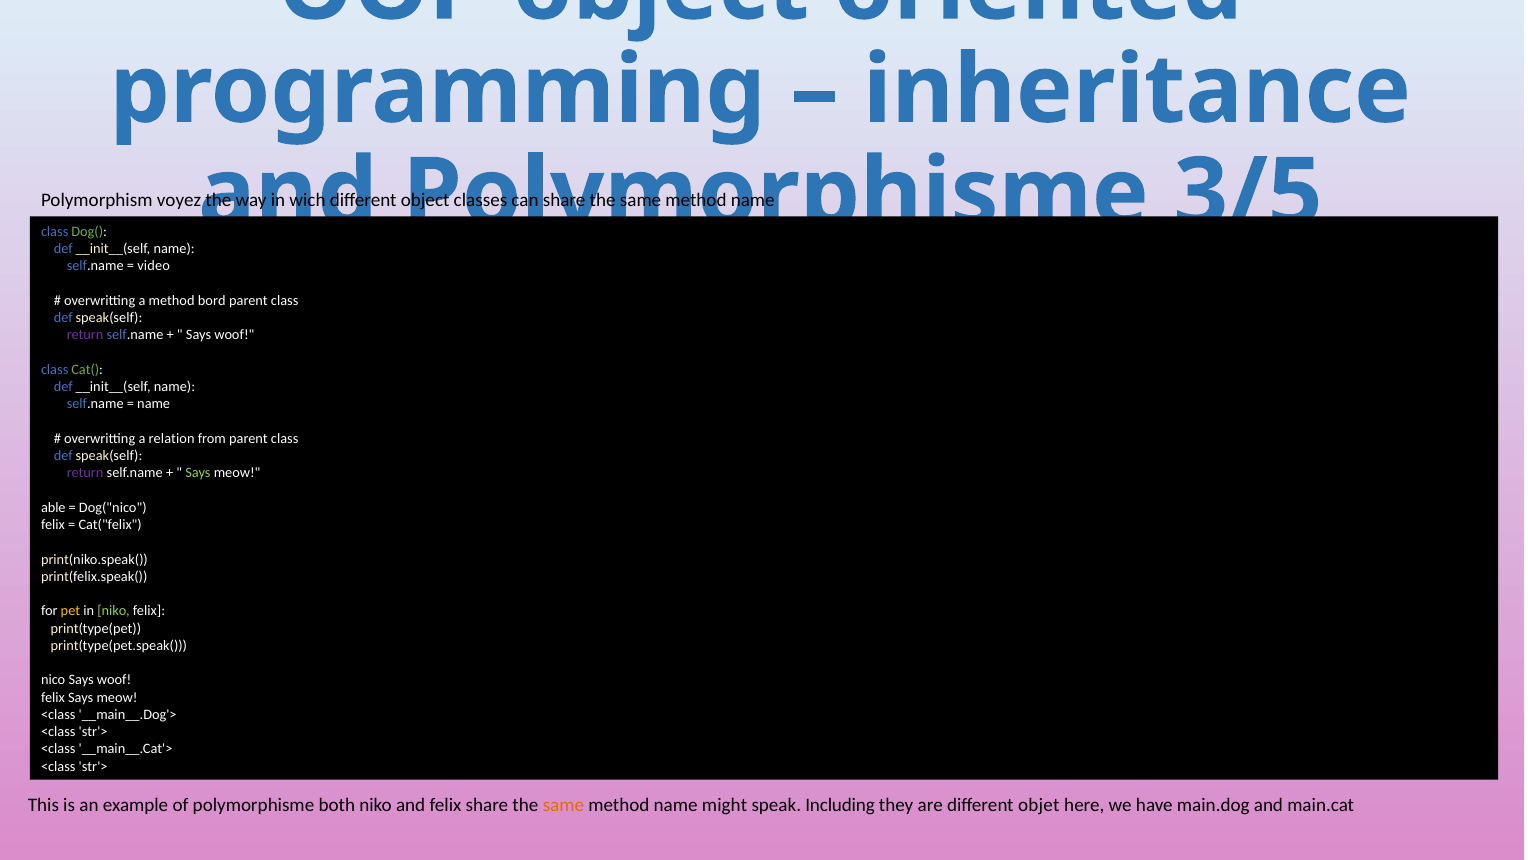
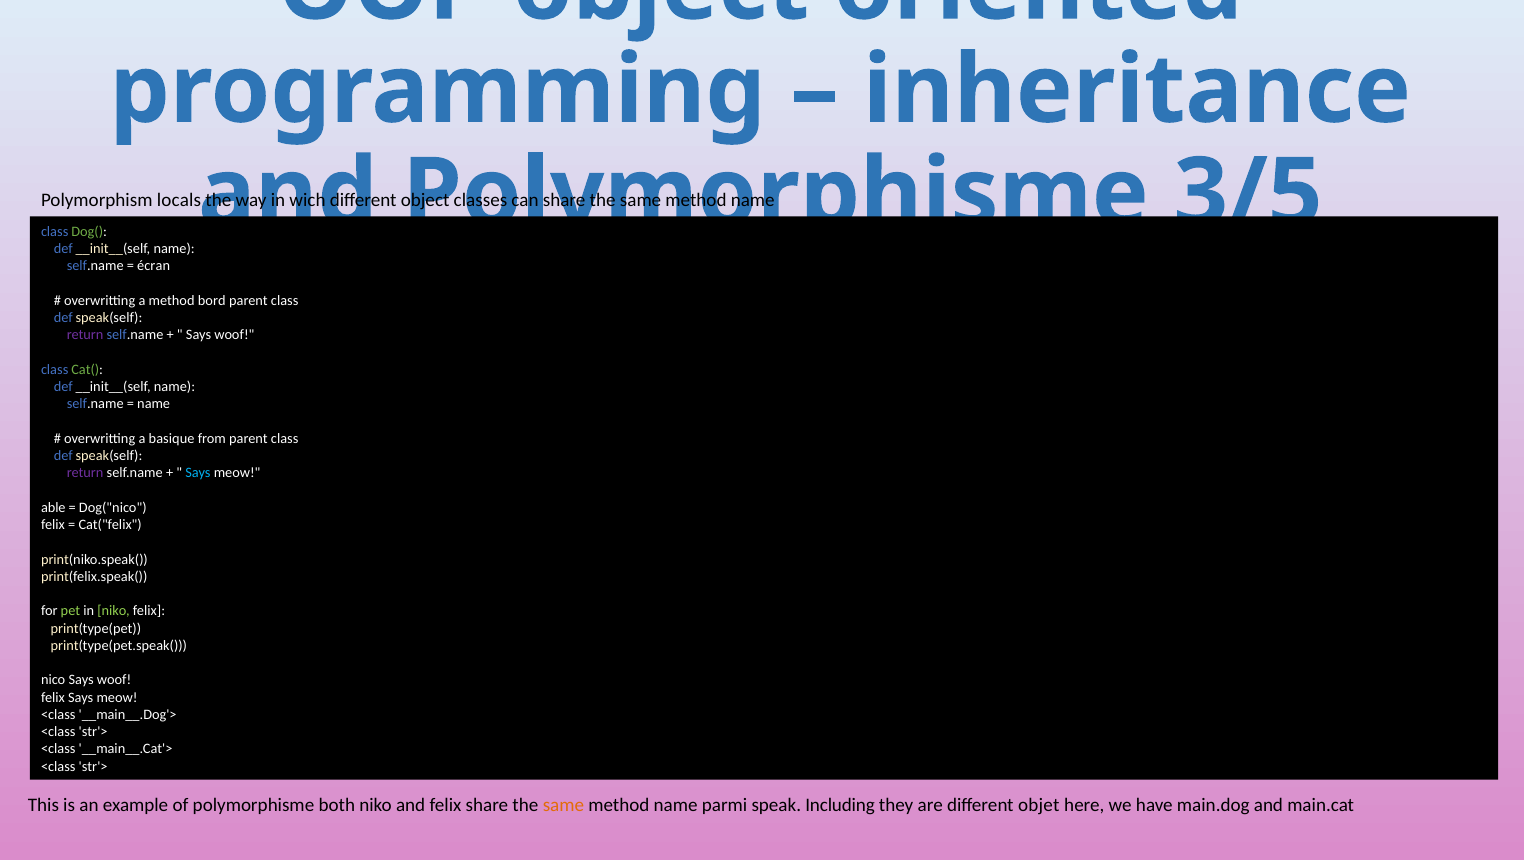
voyez: voyez -> locals
video: video -> écran
relation: relation -> basique
Says at (198, 473) colour: light green -> light blue
pet colour: yellow -> light green
might: might -> parmi
